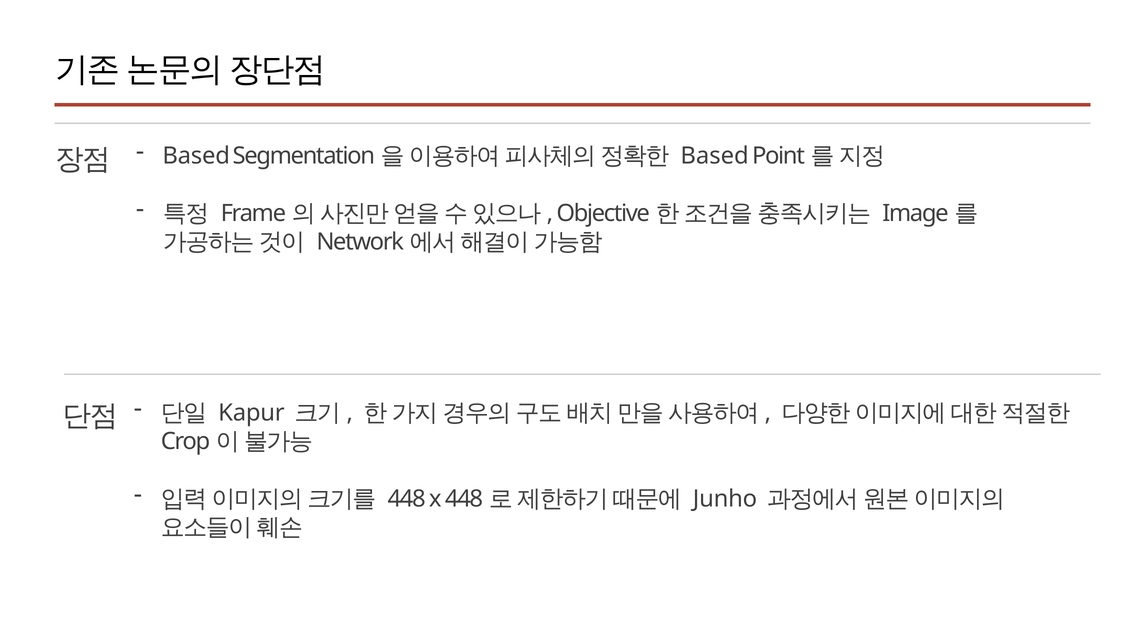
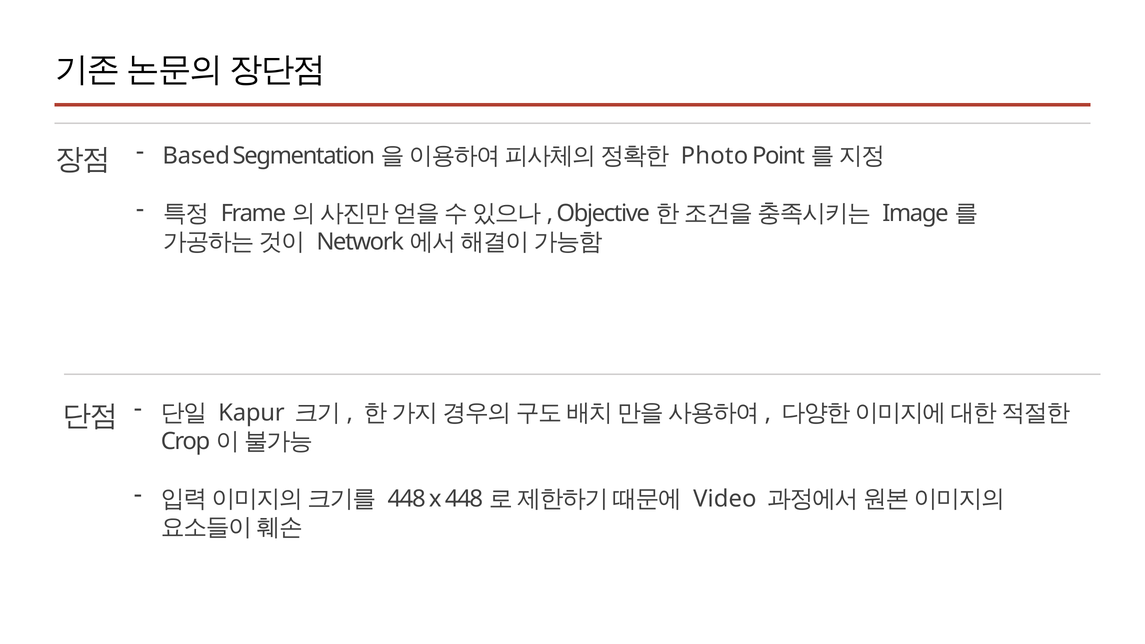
Based at (715, 156): Based -> Photo
Junho: Junho -> Video
